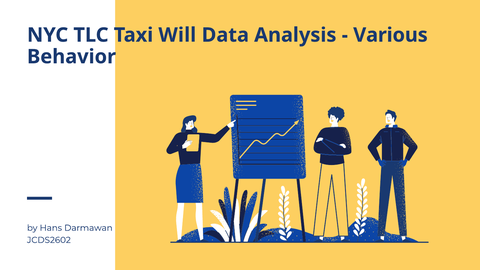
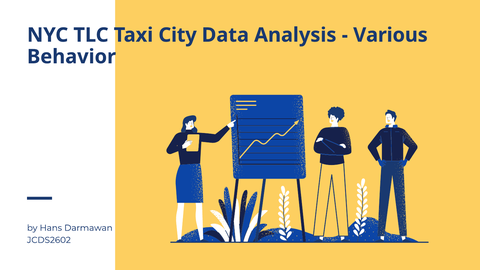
Will: Will -> City
